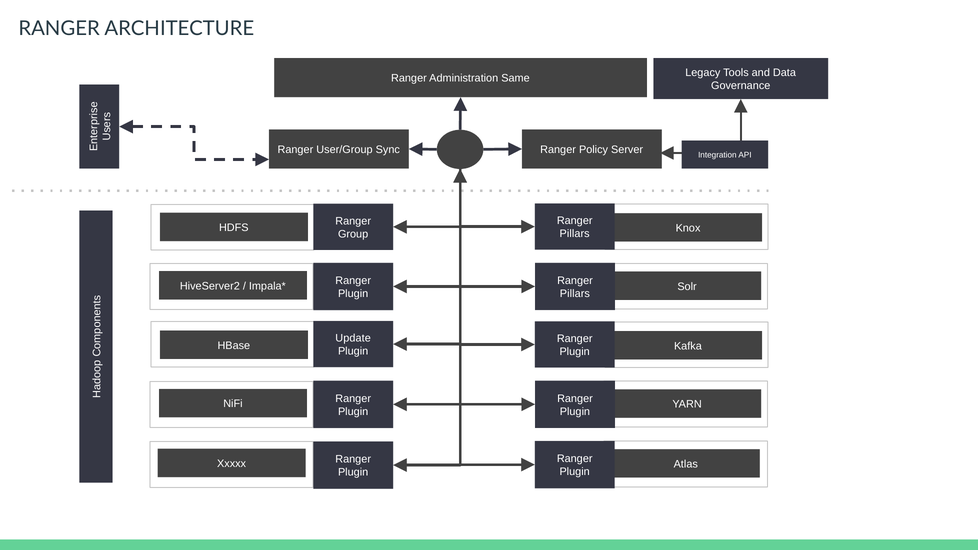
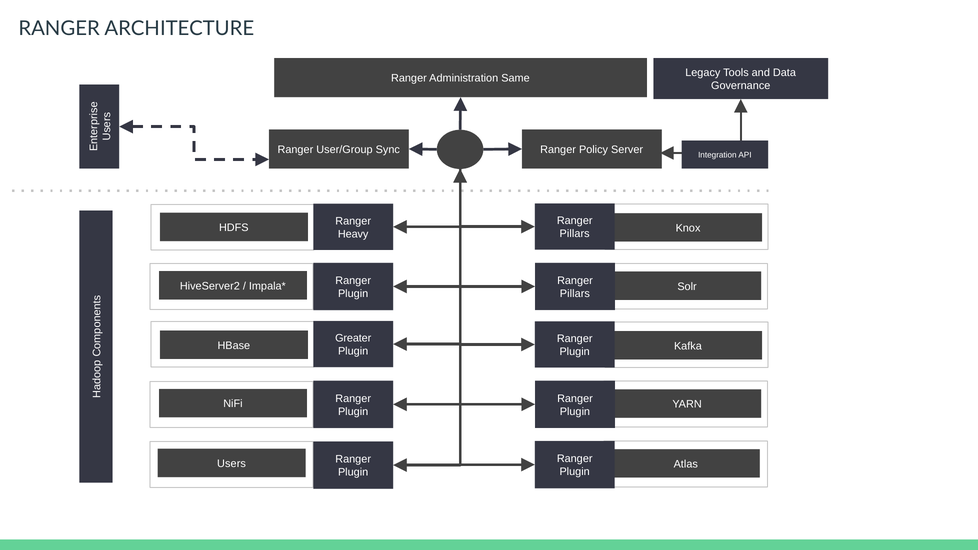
Group: Group -> Heavy
Update: Update -> Greater
Xxxxx: Xxxxx -> Users
